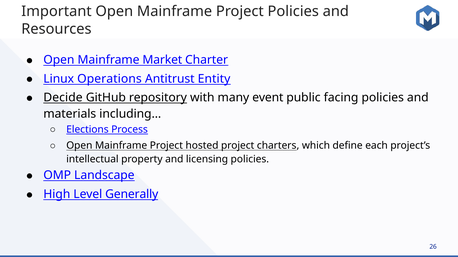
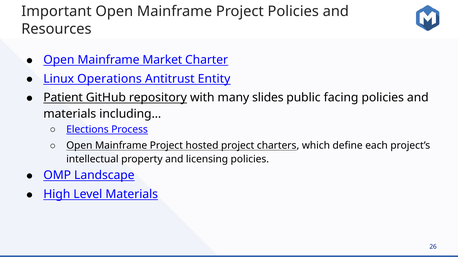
Decide: Decide -> Patient
event: event -> slides
Level Generally: Generally -> Materials
